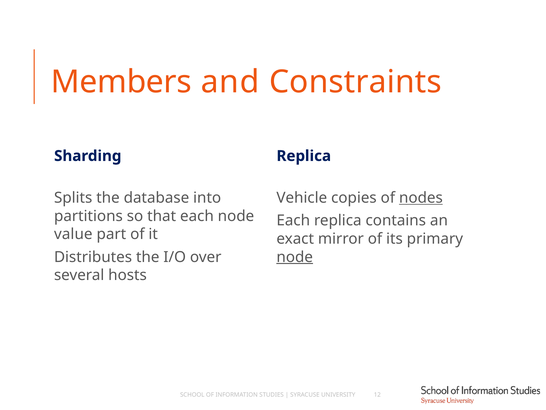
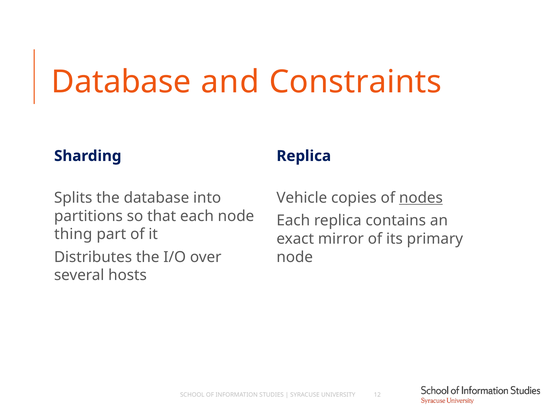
Members at (121, 82): Members -> Database
value: value -> thing
node at (295, 257) underline: present -> none
